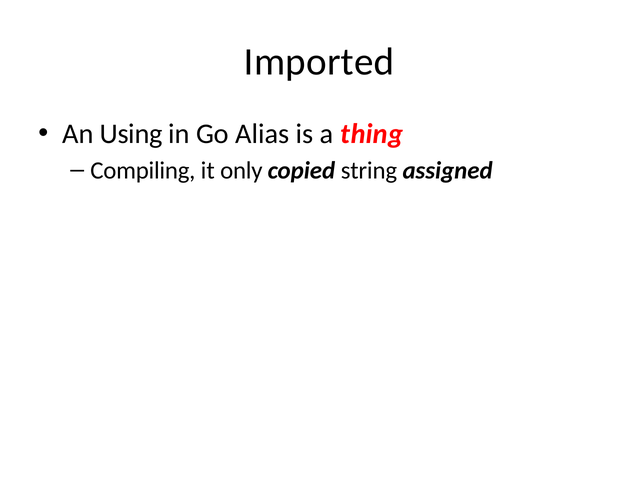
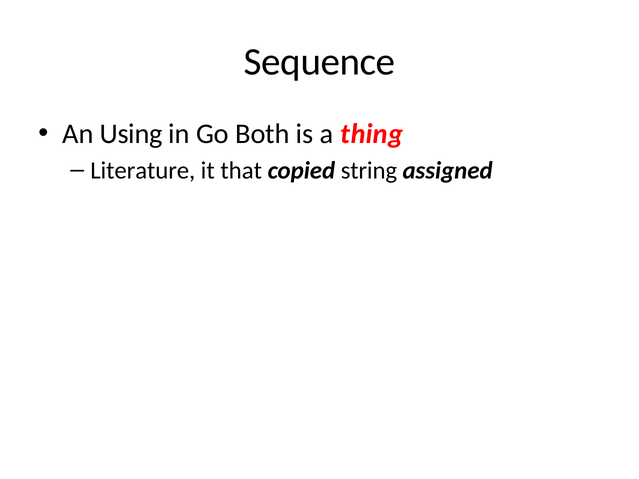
Imported: Imported -> Sequence
Alias: Alias -> Both
Compiling: Compiling -> Literature
only: only -> that
